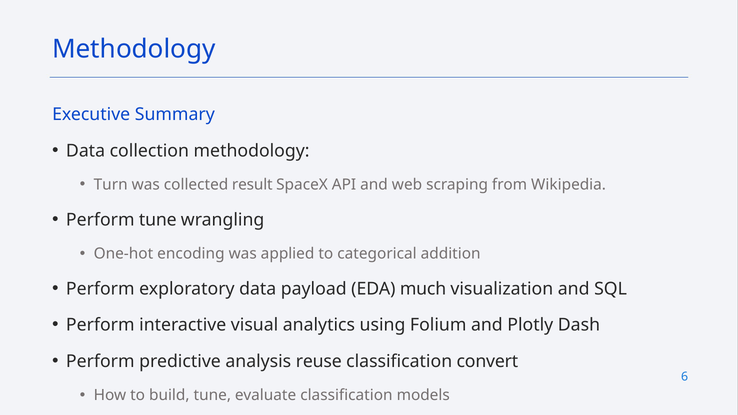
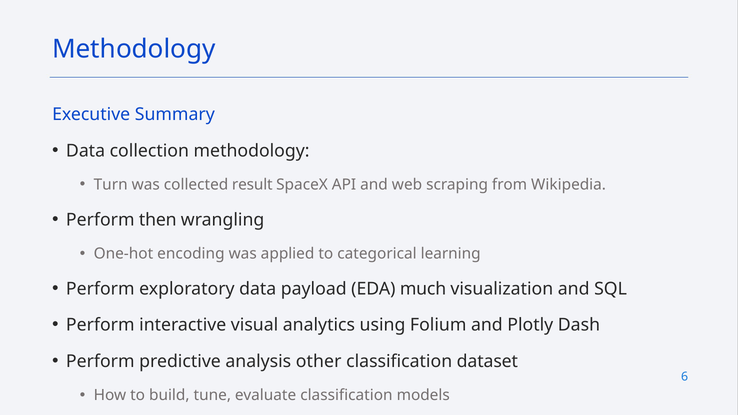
Perform tune: tune -> then
addition: addition -> learning
reuse: reuse -> other
convert: convert -> dataset
